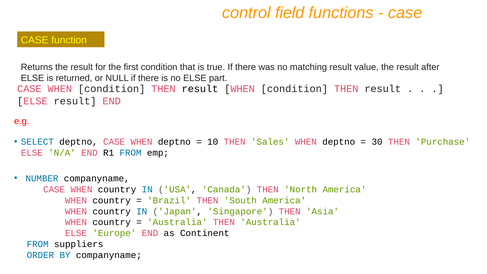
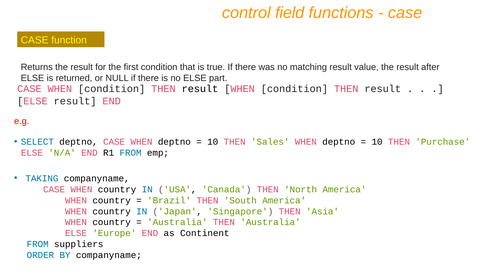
30 at (377, 142): 30 -> 10
NUMBER: NUMBER -> TAKING
